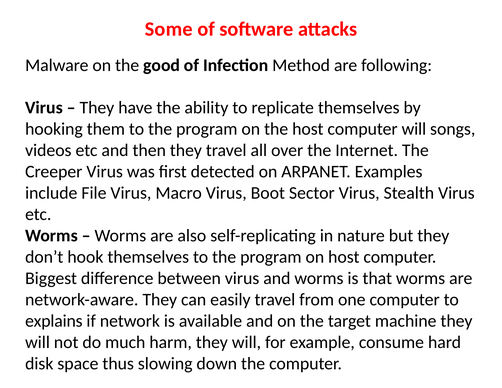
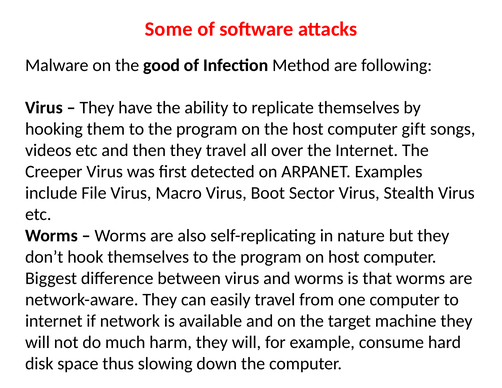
computer will: will -> gift
explains at (54, 321): explains -> internet
